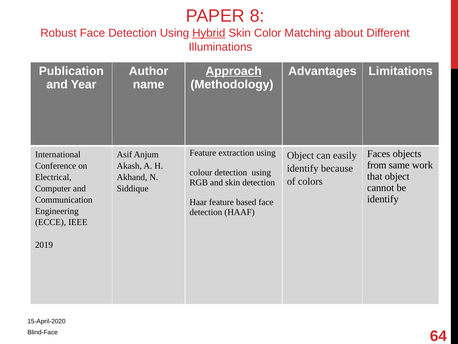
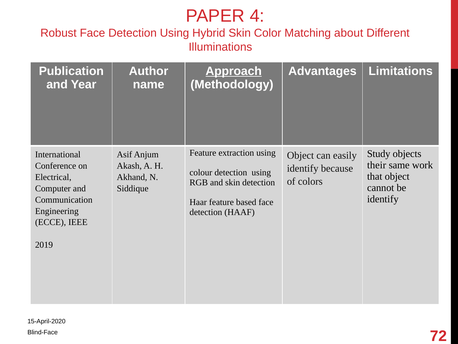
8: 8 -> 4
Hybrid underline: present -> none
Faces: Faces -> Study
from: from -> their
64: 64 -> 72
